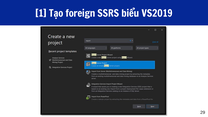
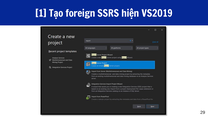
biểu: biểu -> hiện
